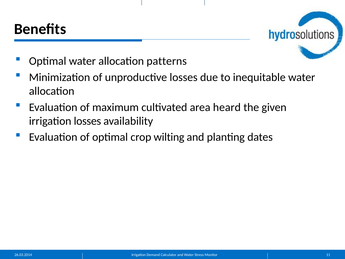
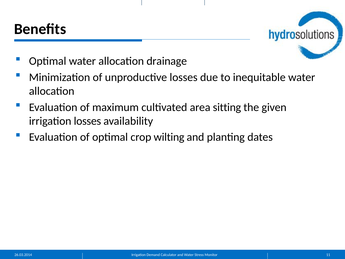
patterns: patterns -> drainage
heard: heard -> sitting
